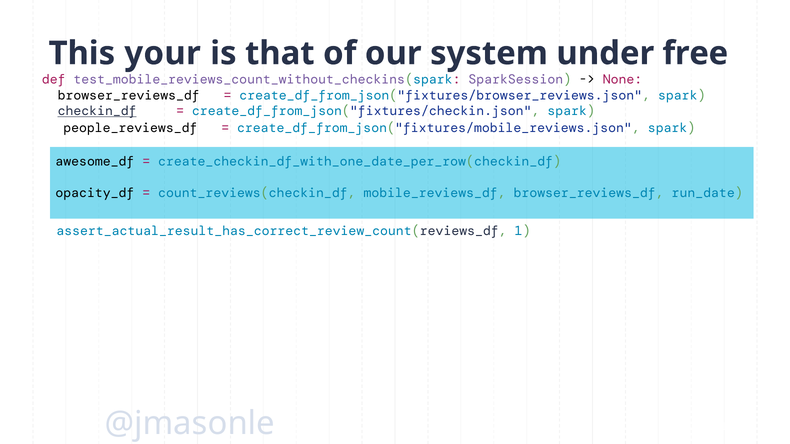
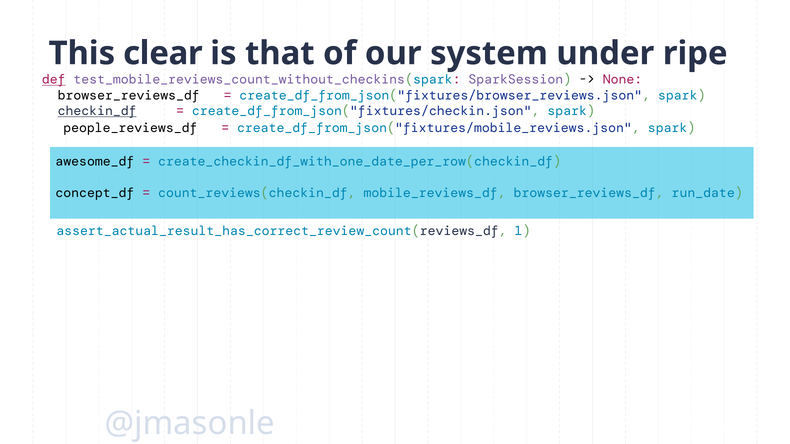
your: your -> clear
free: free -> ripe
def underline: none -> present
opacity_df: opacity_df -> concept_df
